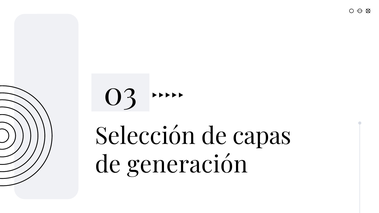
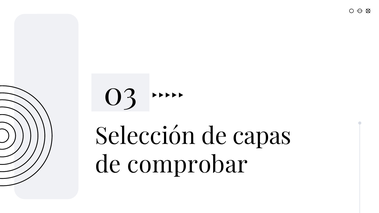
generación: generación -> comprobar
